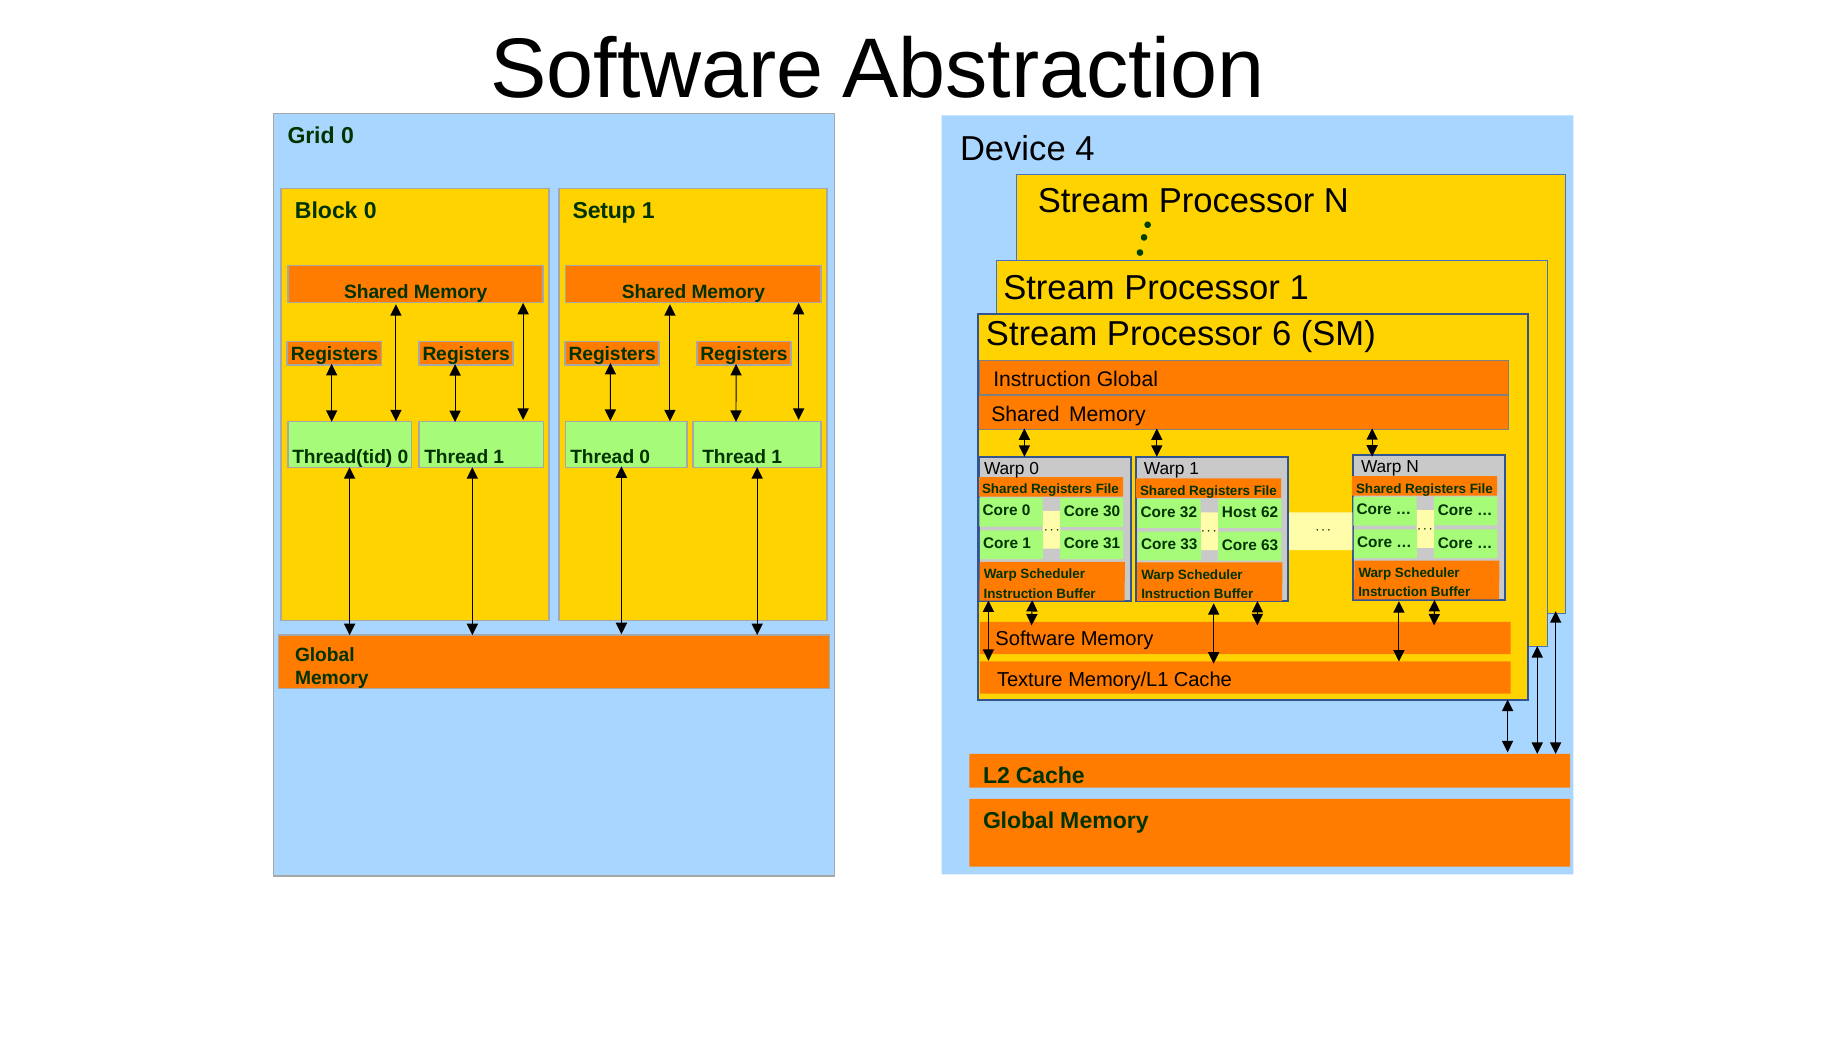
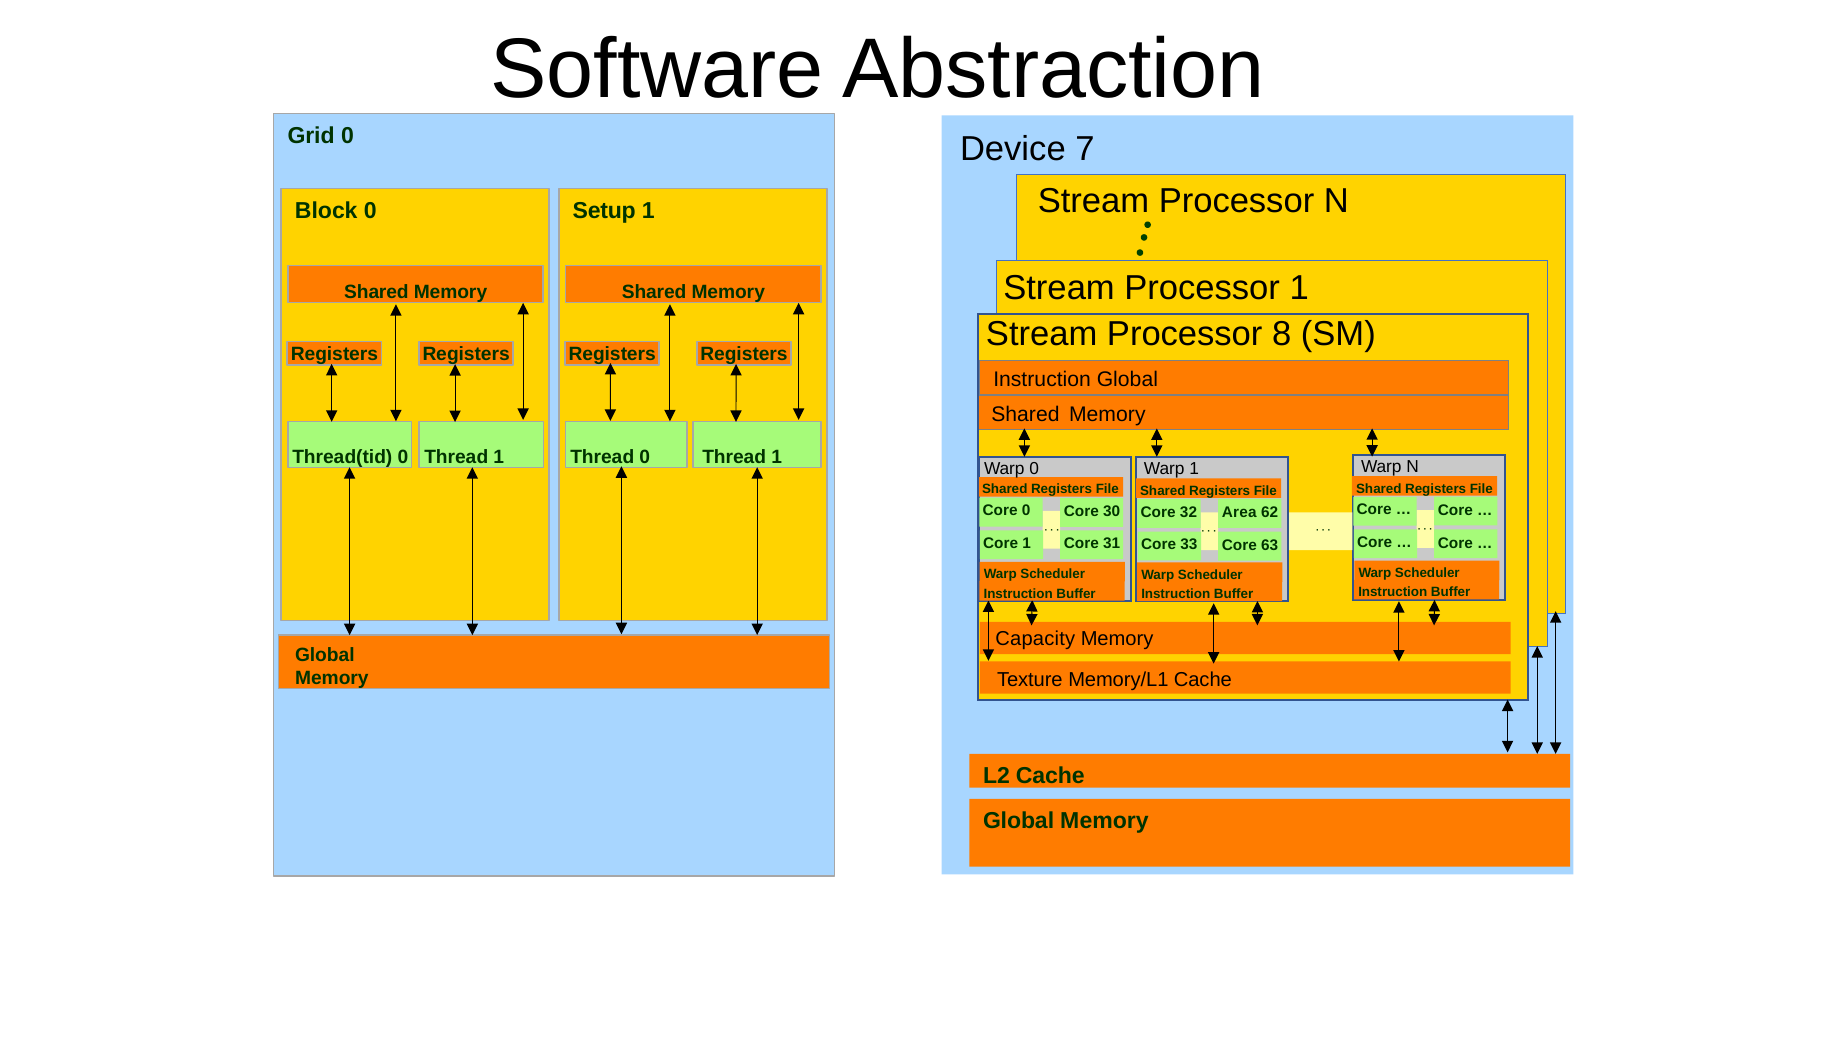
4: 4 -> 7
6: 6 -> 8
Host: Host -> Area
Software at (1035, 639): Software -> Capacity
